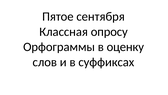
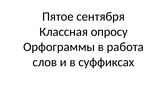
оценку: оценку -> работа
